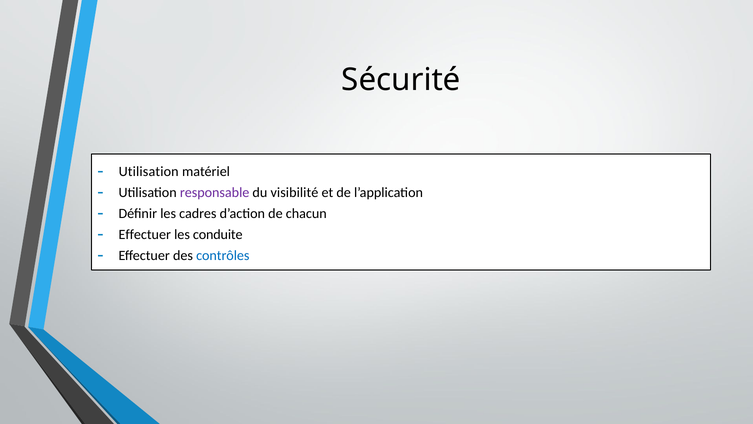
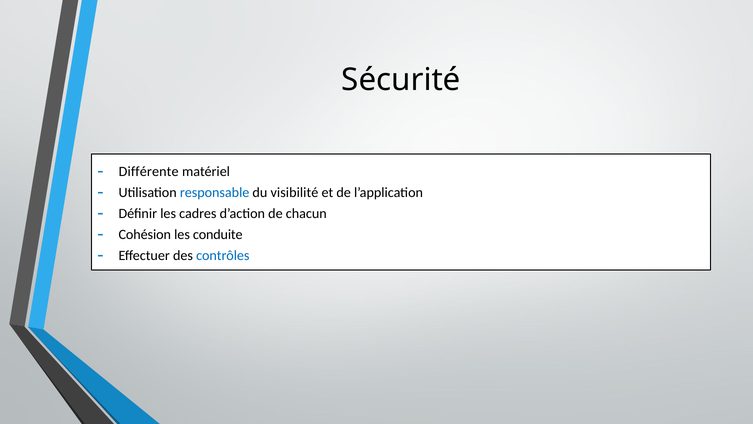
Utilisation at (149, 171): Utilisation -> Différente
responsable colour: purple -> blue
Effectuer at (145, 234): Effectuer -> Cohésion
